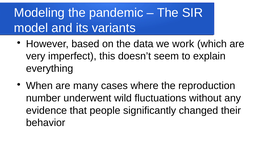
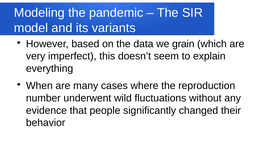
work: work -> grain
